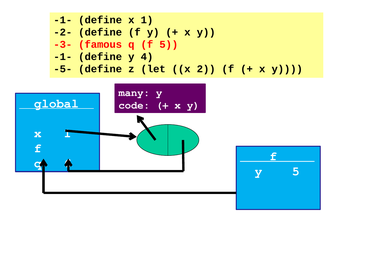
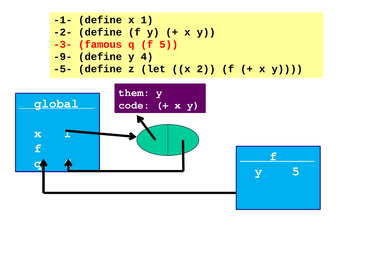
-1- at (63, 57): -1- -> -9-
many: many -> them
